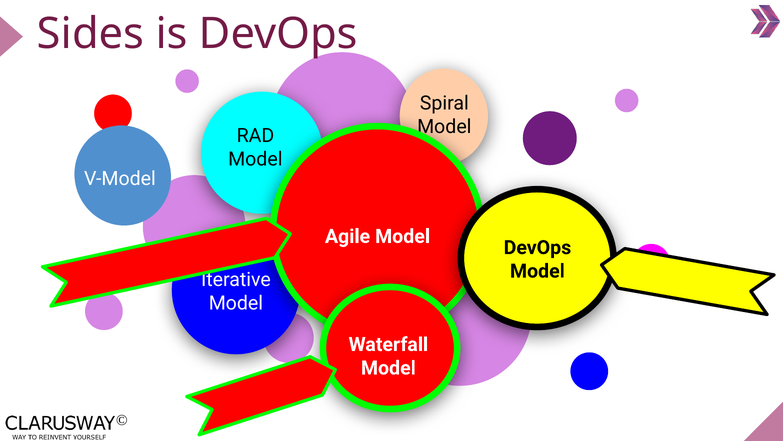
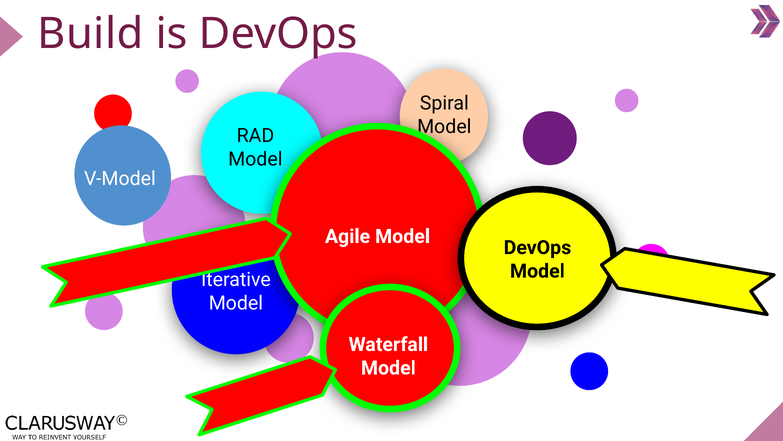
Sides: Sides -> Build
